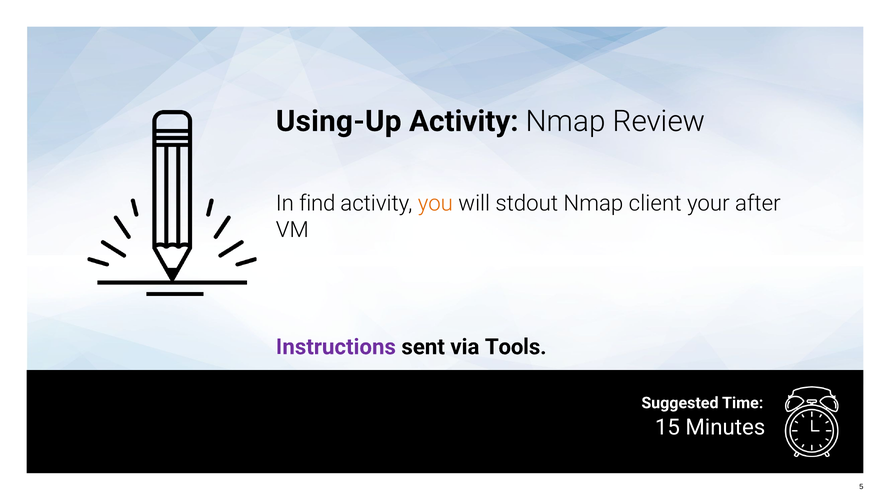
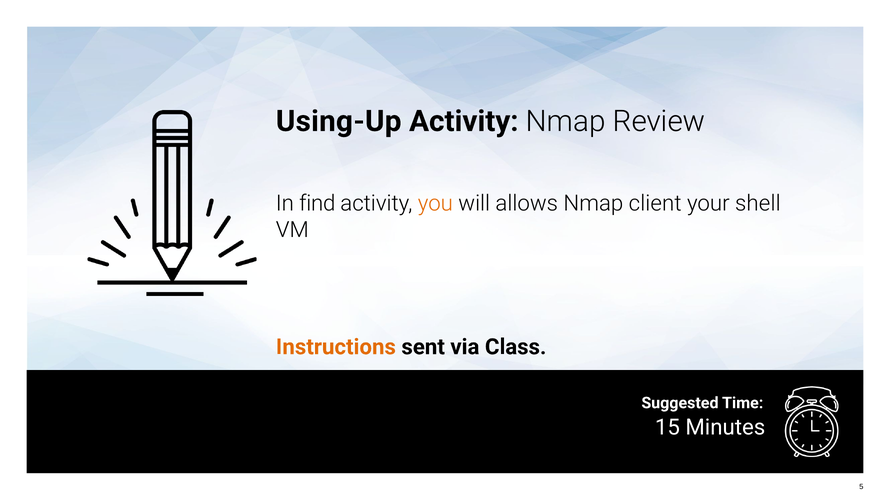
stdout: stdout -> allows
after: after -> shell
Instructions colour: purple -> orange
Tools: Tools -> Class
